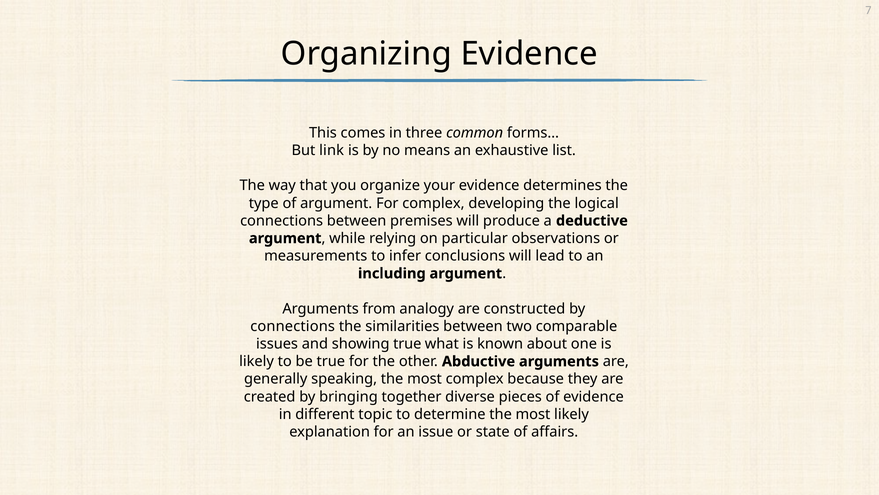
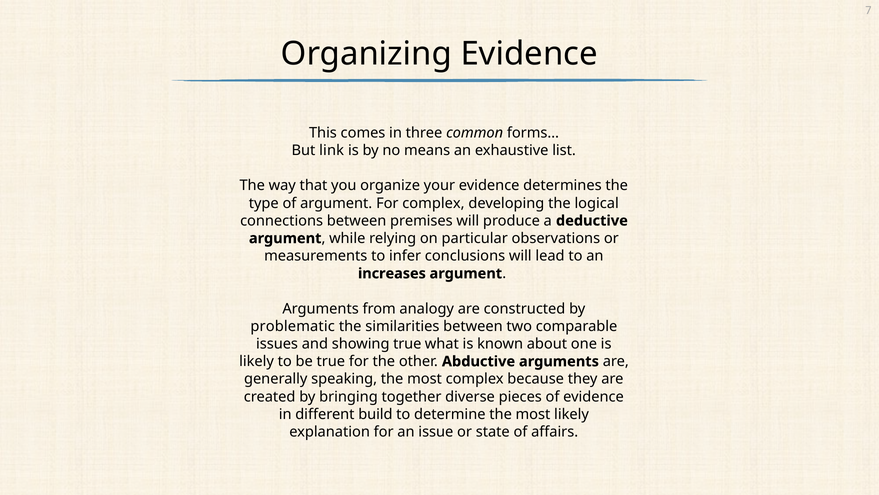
including: including -> increases
connections at (293, 326): connections -> problematic
topic: topic -> build
